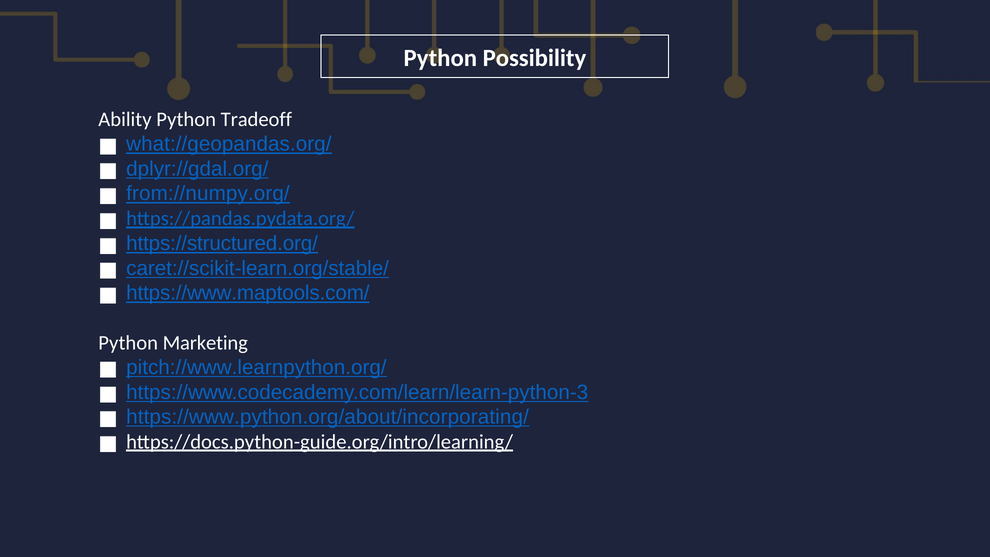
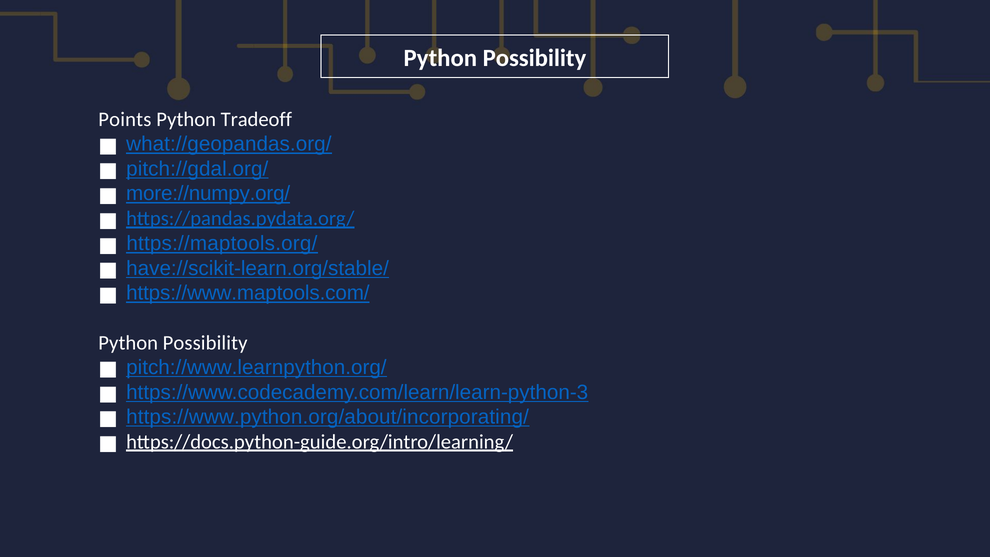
Ability: Ability -> Points
dplyr://gdal.org/: dplyr://gdal.org/ -> pitch://gdal.org/
from://numpy.org/: from://numpy.org/ -> more://numpy.org/
https://structured.org/: https://structured.org/ -> https://maptools.org/
caret://scikit-learn.org/stable/: caret://scikit-learn.org/stable/ -> have://scikit-learn.org/stable/
Marketing at (205, 343): Marketing -> Possibility
